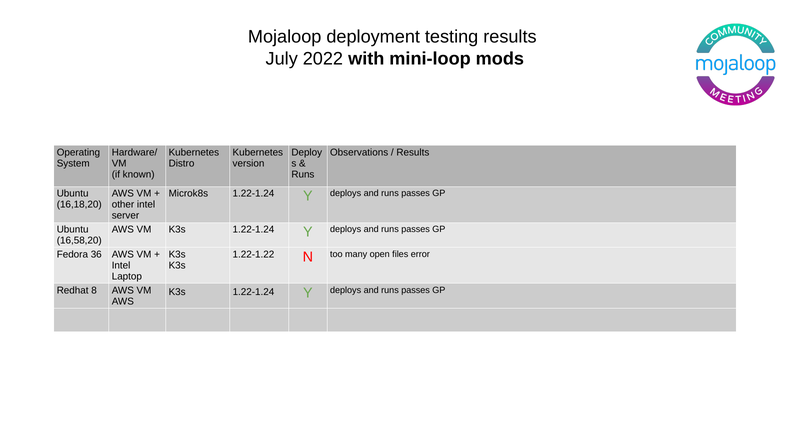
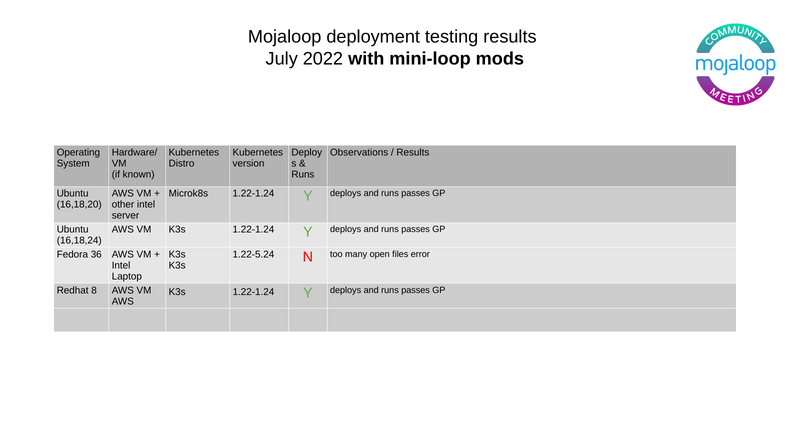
16,58,20: 16,58,20 -> 16,18,24
1.22-1.22: 1.22-1.22 -> 1.22-5.24
